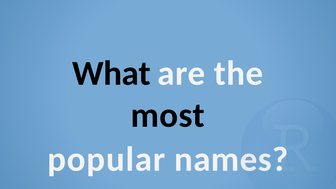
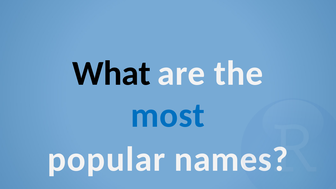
most colour: black -> blue
